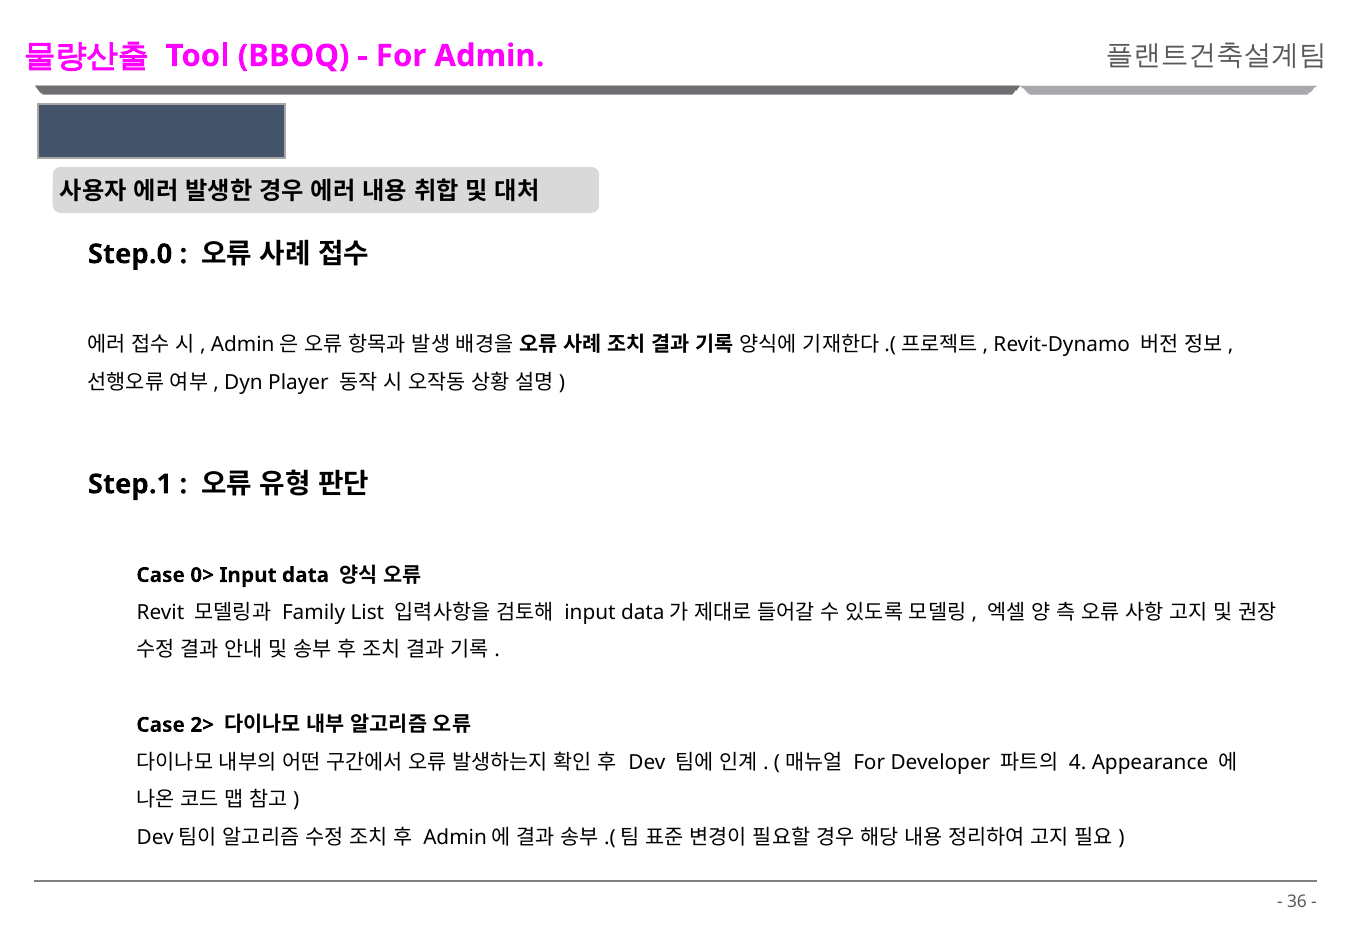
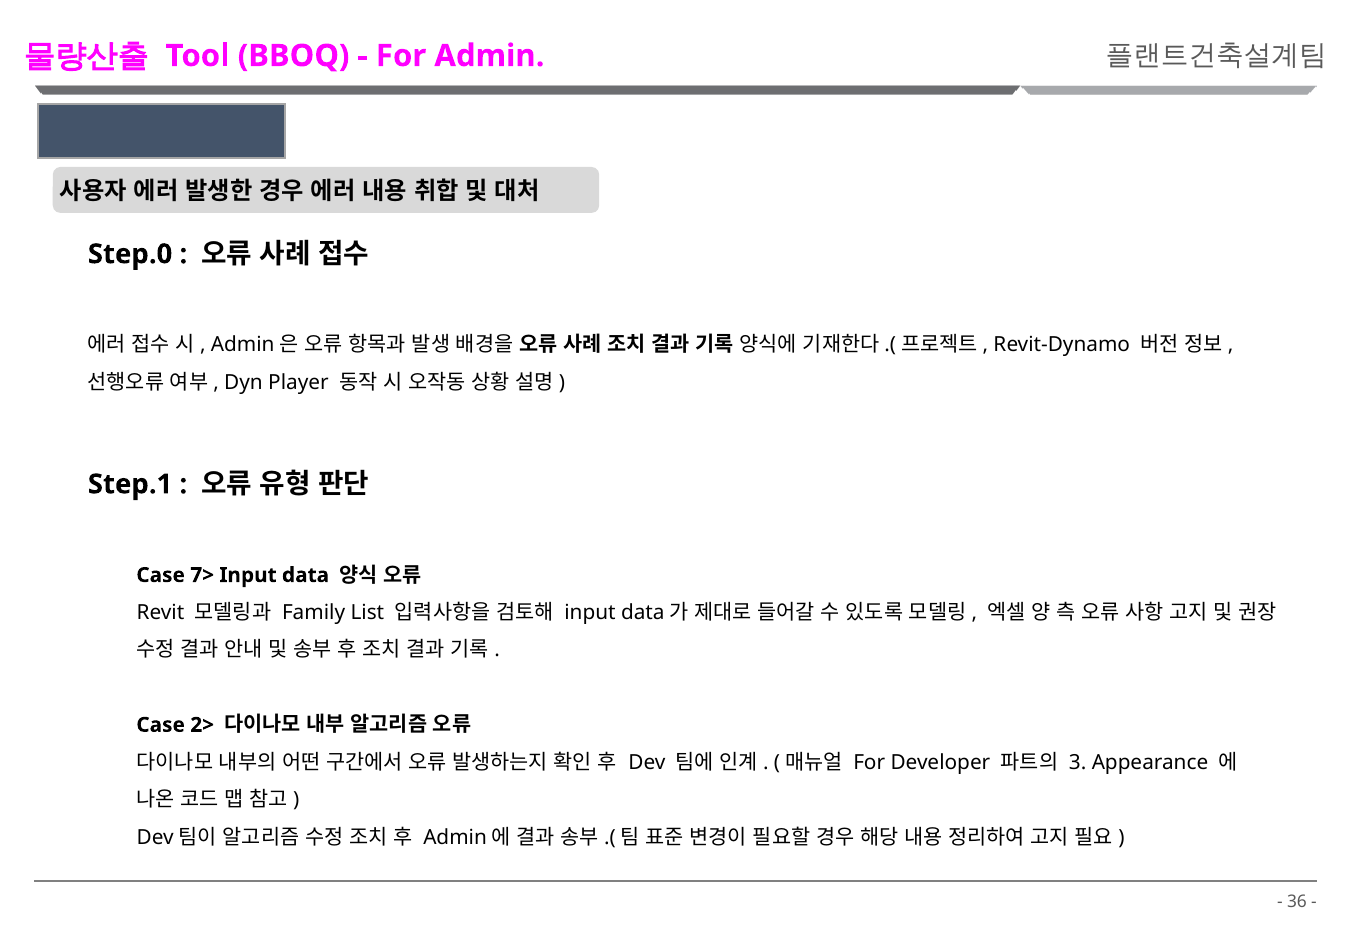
0>: 0> -> 7>
4: 4 -> 3
